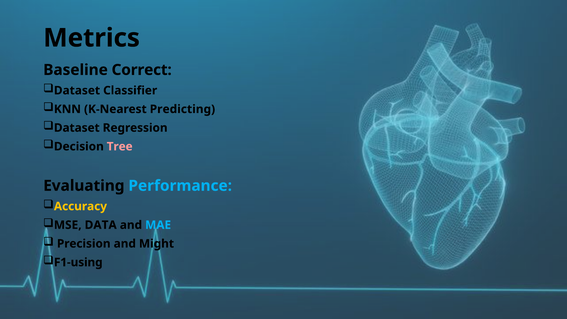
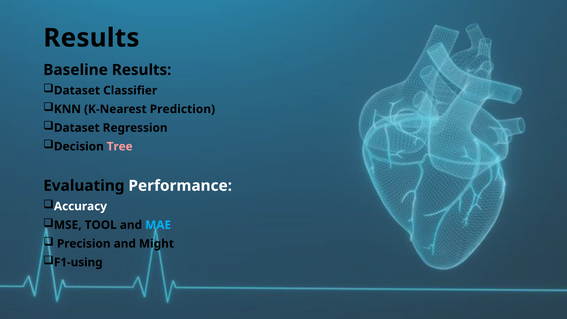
Metrics at (92, 38): Metrics -> Results
Baseline Correct: Correct -> Results
Predicting: Predicting -> Prediction
Performance colour: light blue -> white
Accuracy colour: yellow -> white
DATA: DATA -> TOOL
